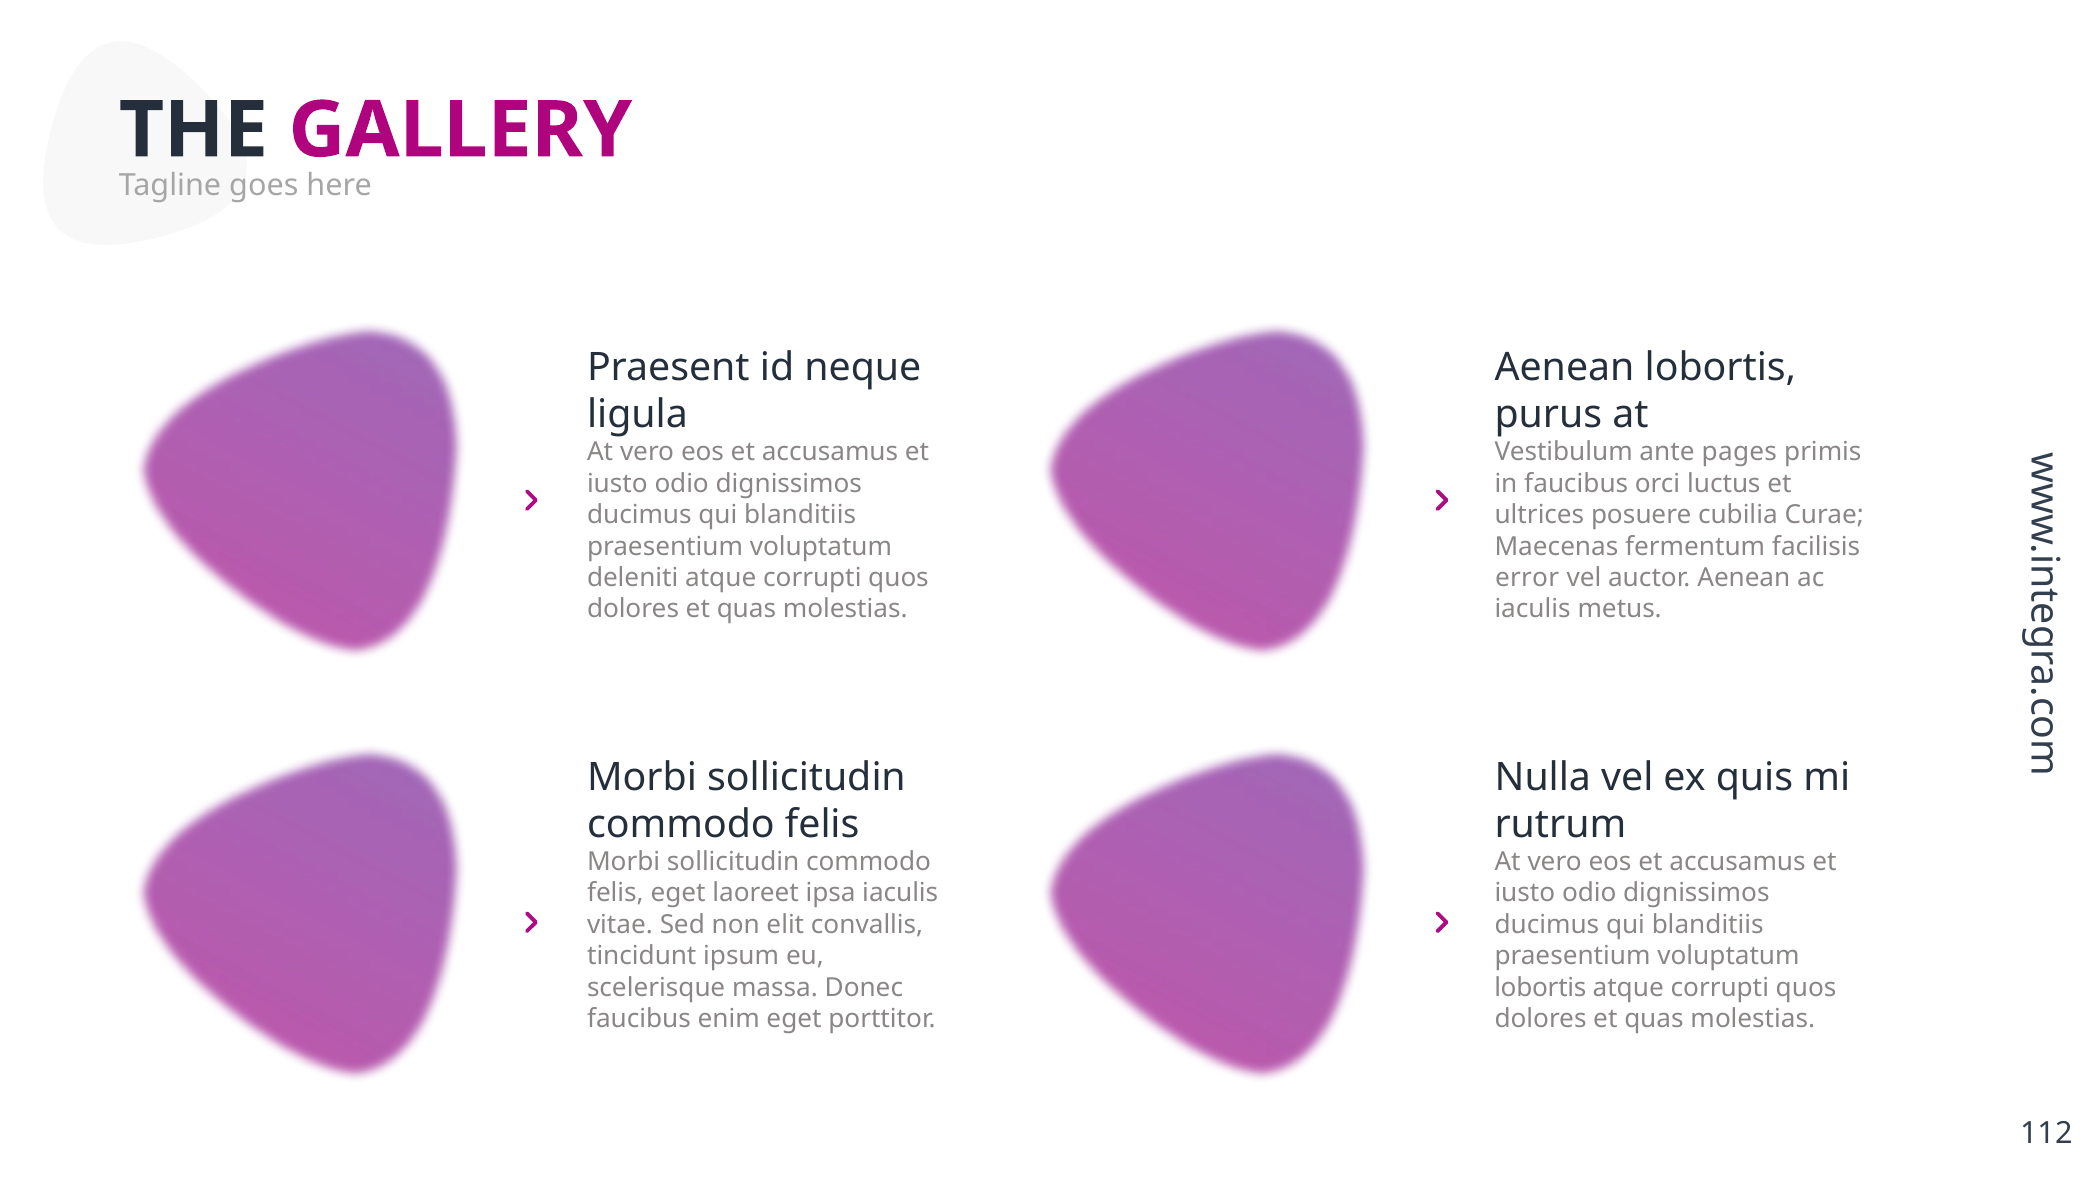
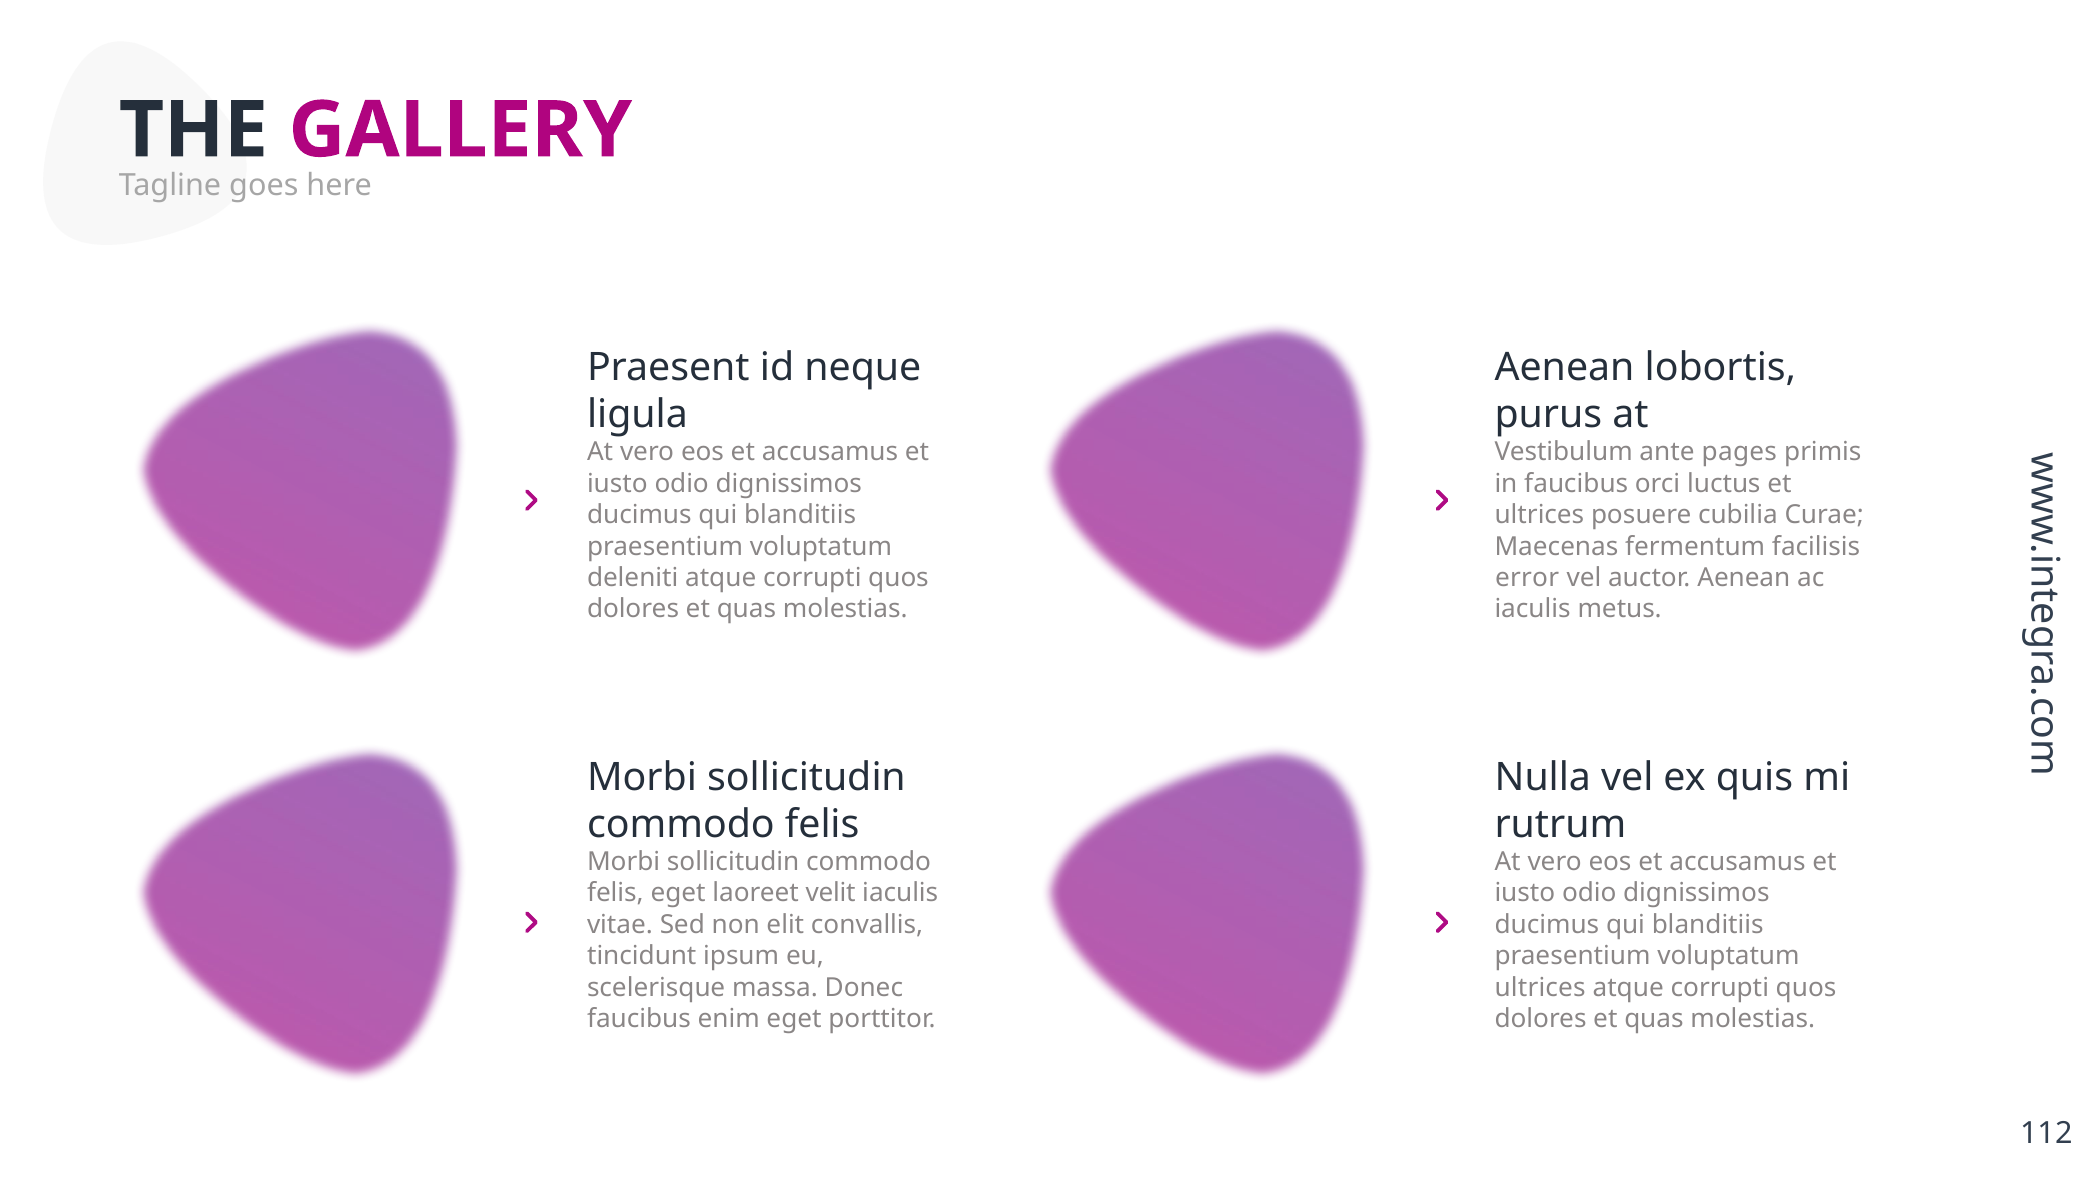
ipsa: ipsa -> velit
lobortis at (1540, 988): lobortis -> ultrices
